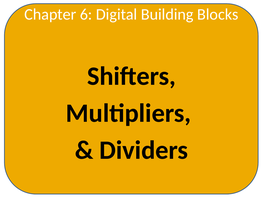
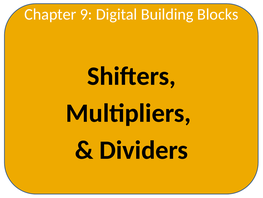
6: 6 -> 9
